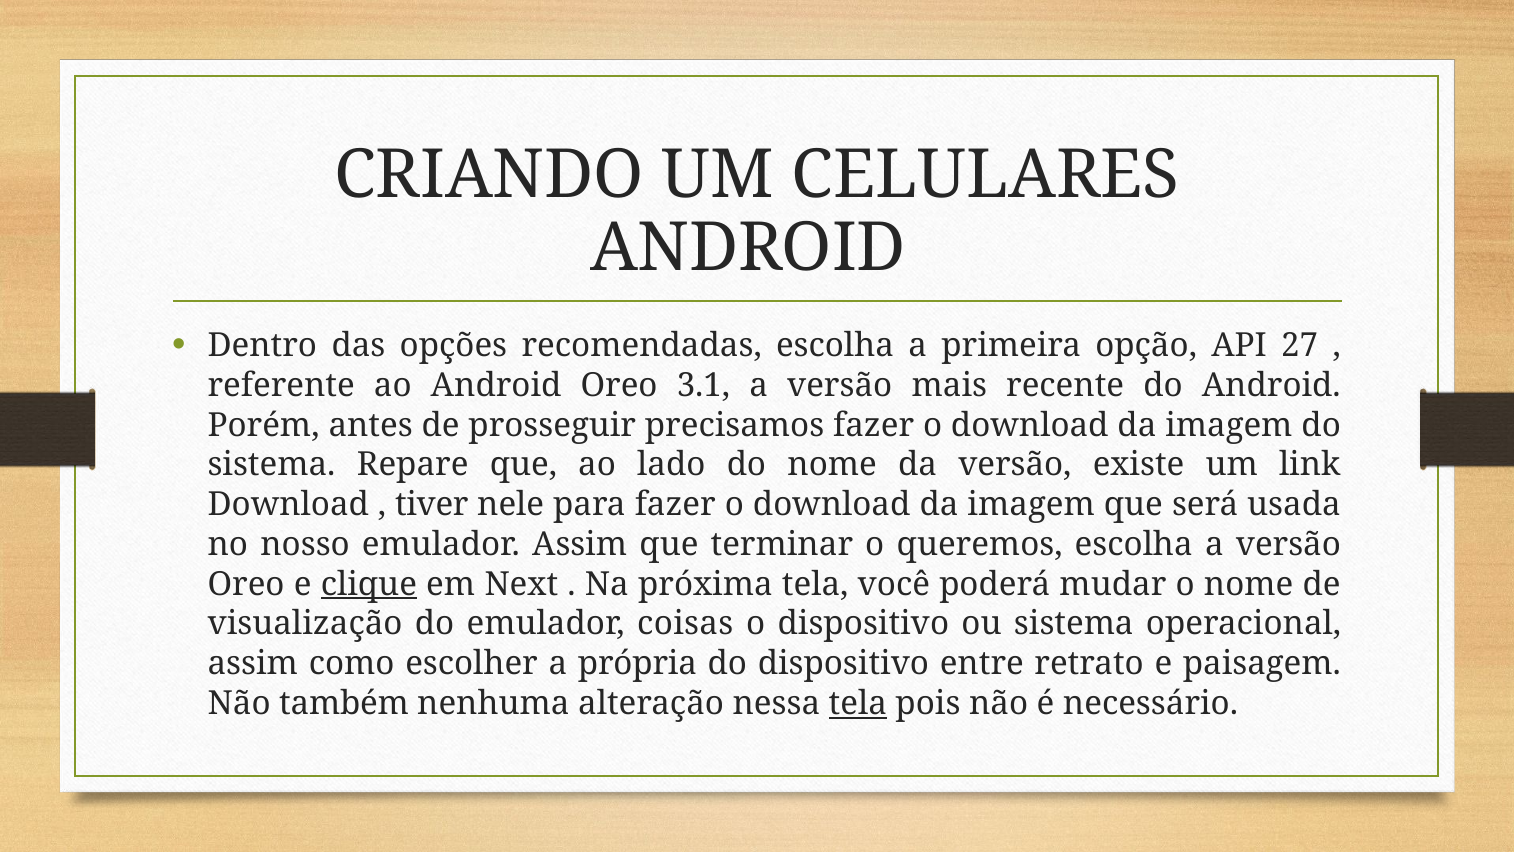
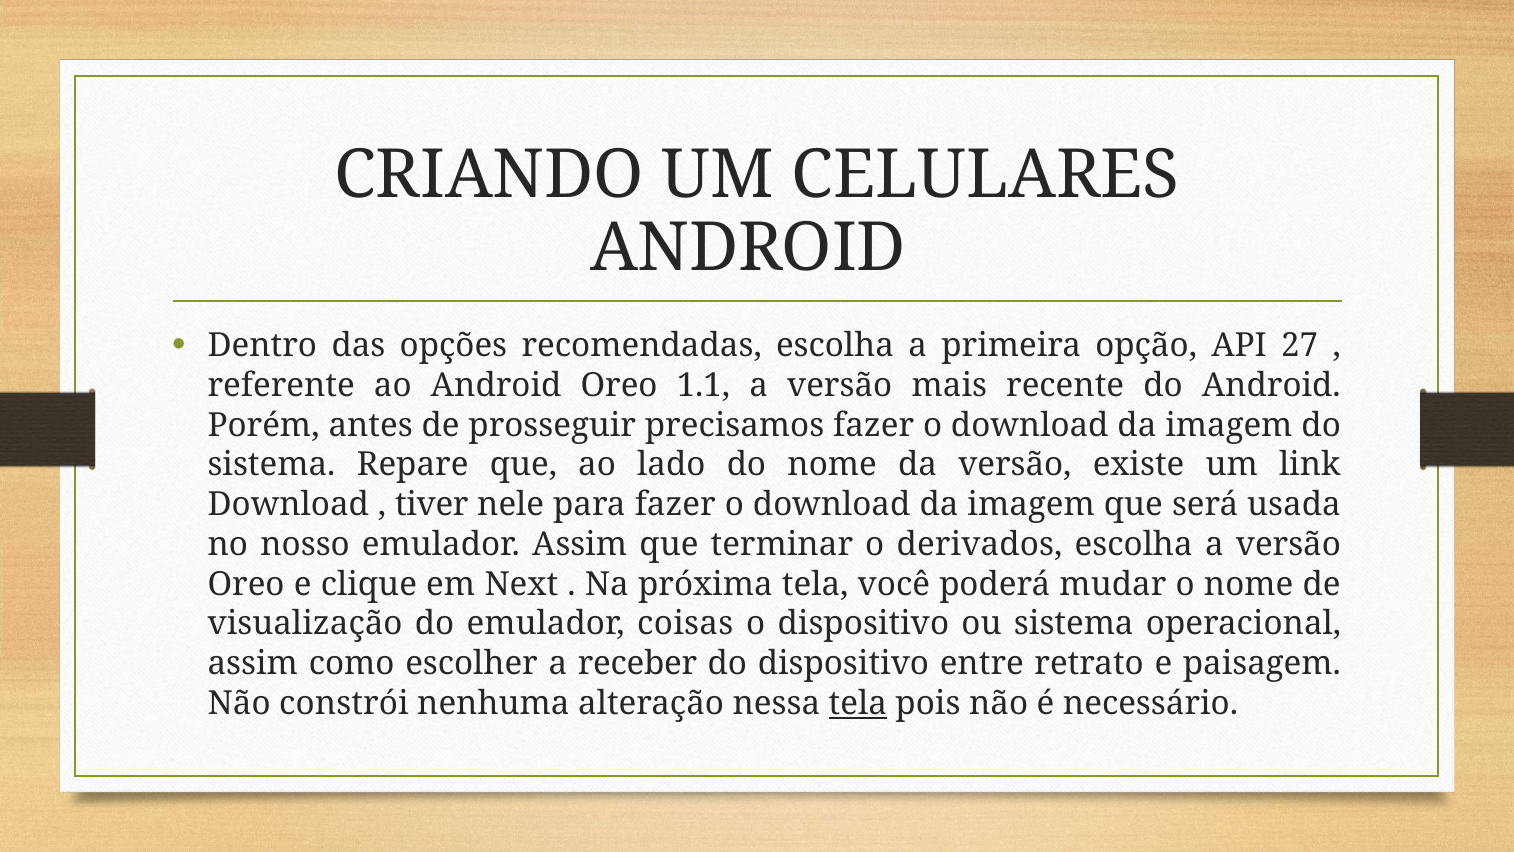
3.1: 3.1 -> 1.1
queremos: queremos -> derivados
clique underline: present -> none
própria: própria -> receber
também: também -> constrói
